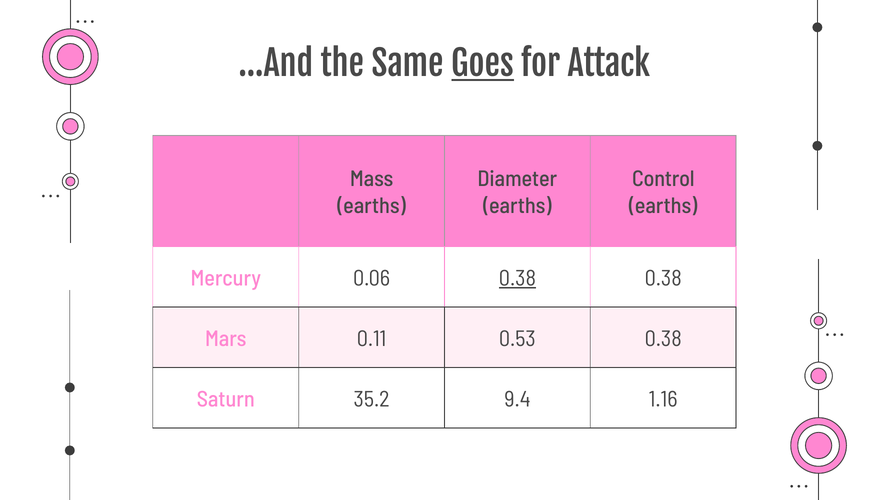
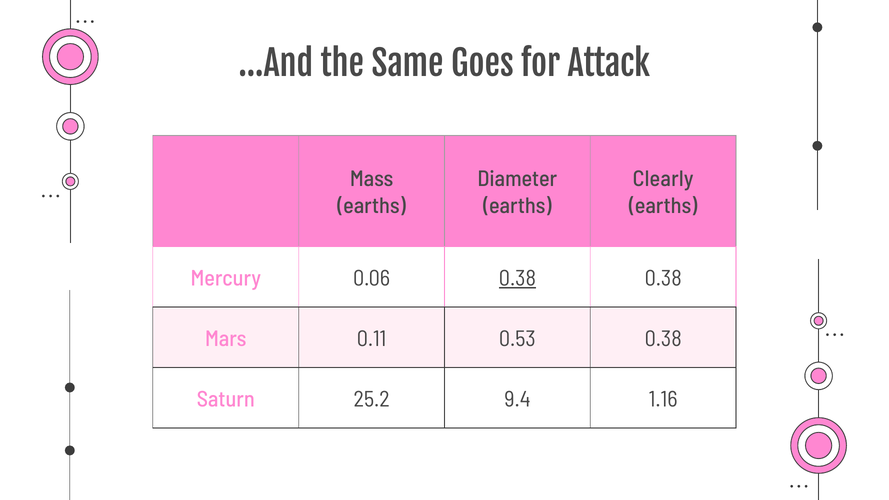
Goes underline: present -> none
Control: Control -> Clearly
35.2: 35.2 -> 25.2
